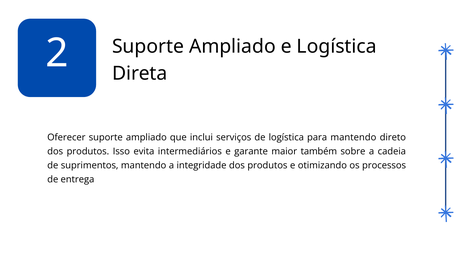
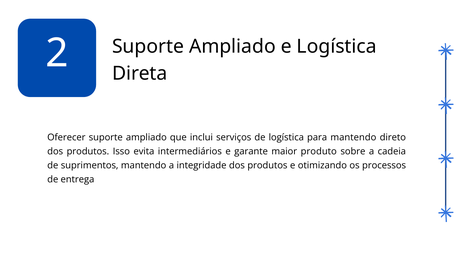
também: também -> produto
